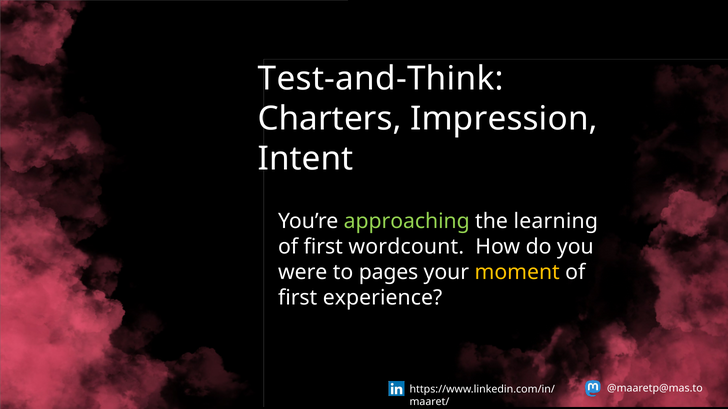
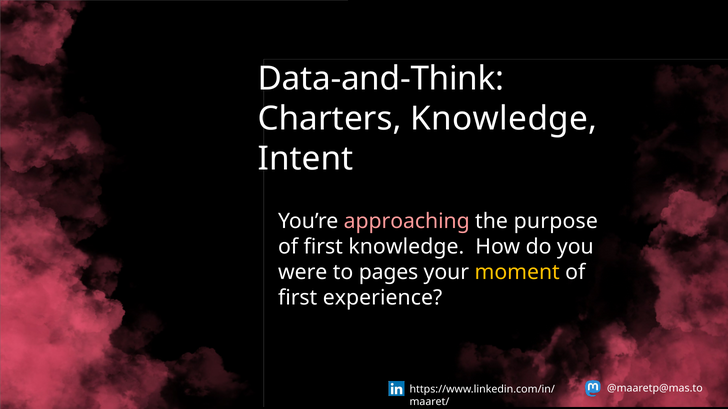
Test-and-Think: Test-and-Think -> Data-and-Think
Charters Impression: Impression -> Knowledge
approaching colour: light green -> pink
learning: learning -> purpose
first wordcount: wordcount -> knowledge
